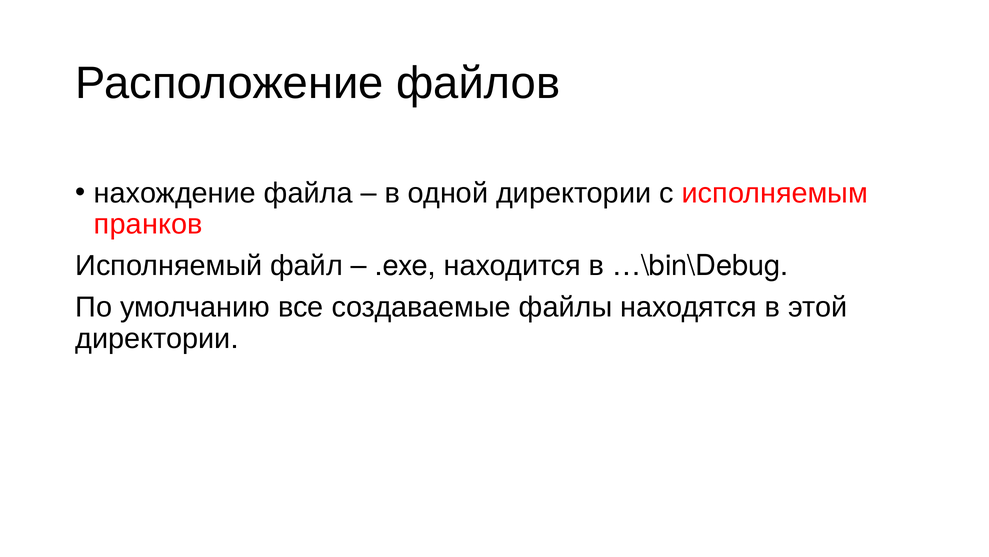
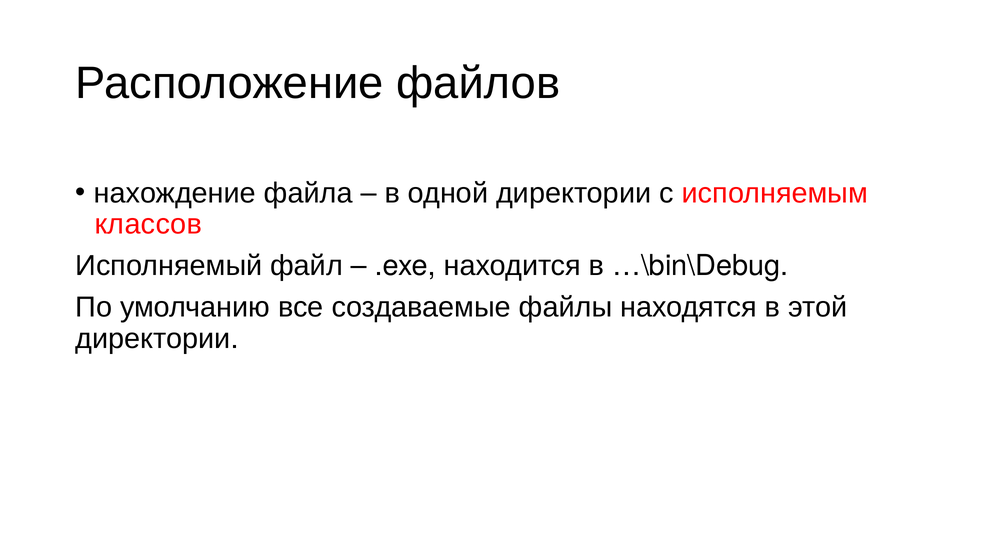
пранков: пранков -> классов
